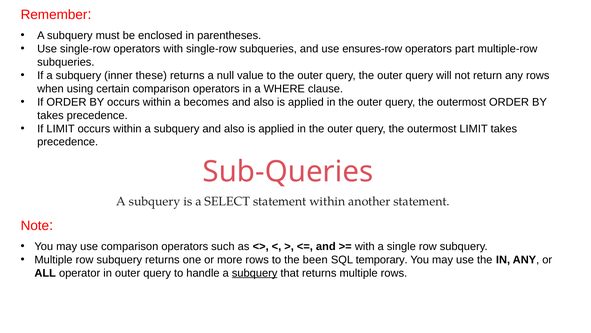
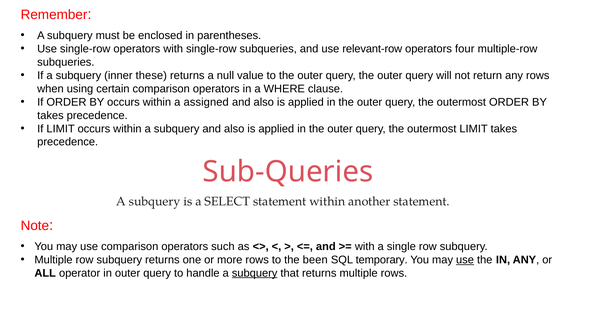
ensures-row: ensures-row -> relevant-row
part: part -> four
becomes: becomes -> assigned
use at (465, 259) underline: none -> present
